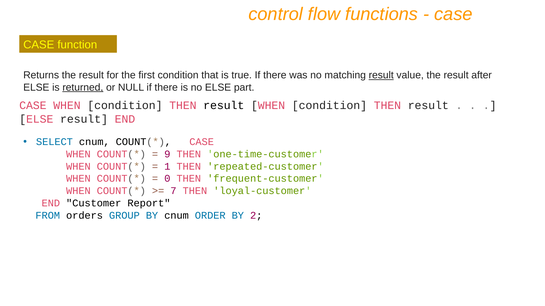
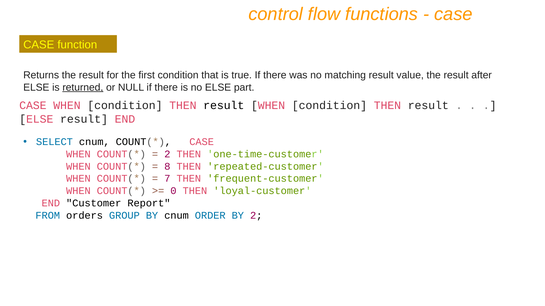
result at (381, 75) underline: present -> none
9 at (167, 154): 9 -> 2
1: 1 -> 8
0: 0 -> 7
7: 7 -> 0
